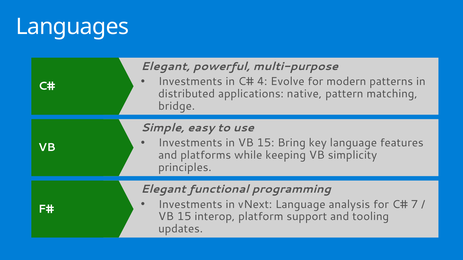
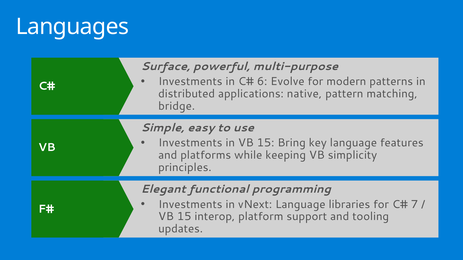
Elegant at (165, 66): Elegant -> Surface
4: 4 -> 6
analysis: analysis -> libraries
